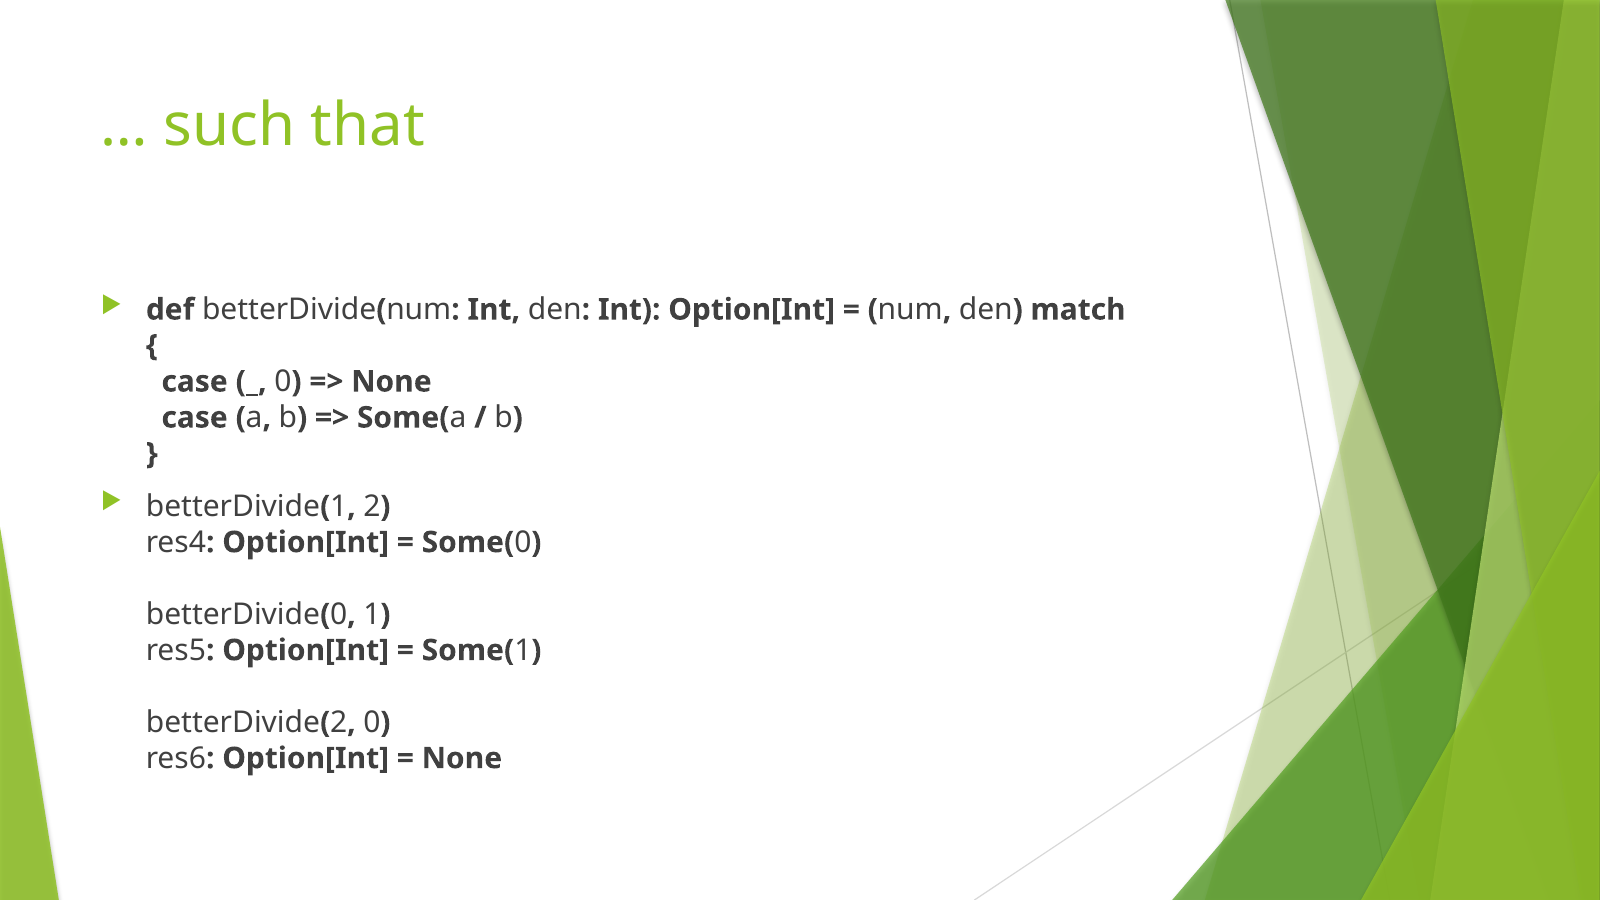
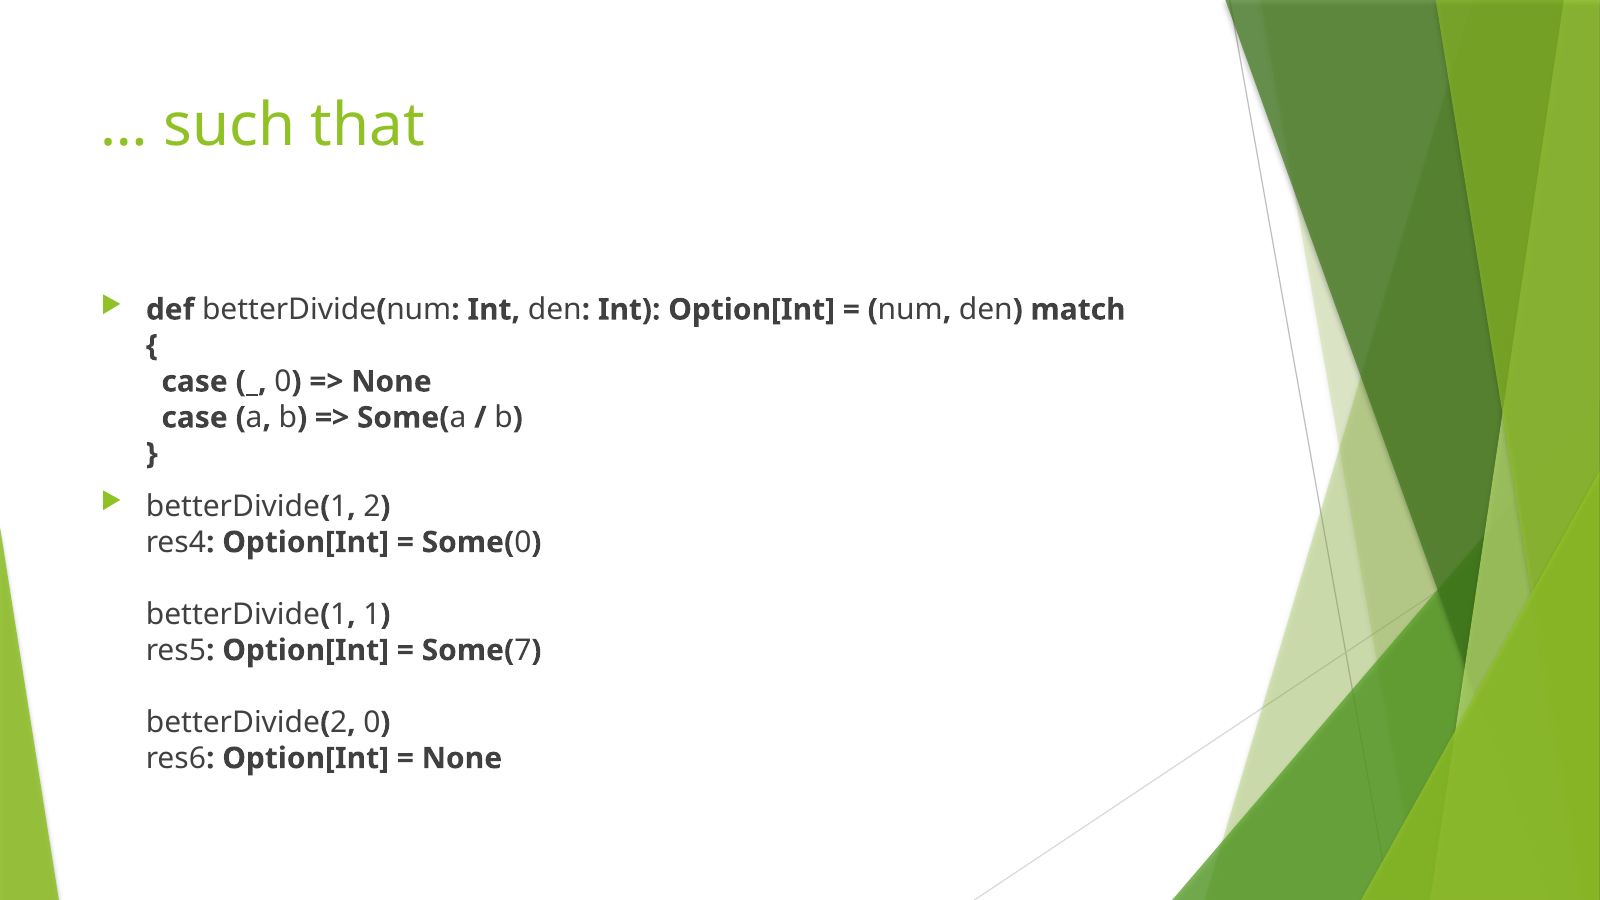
0 at (339, 614): 0 -> 1
1 at (523, 650): 1 -> 7
